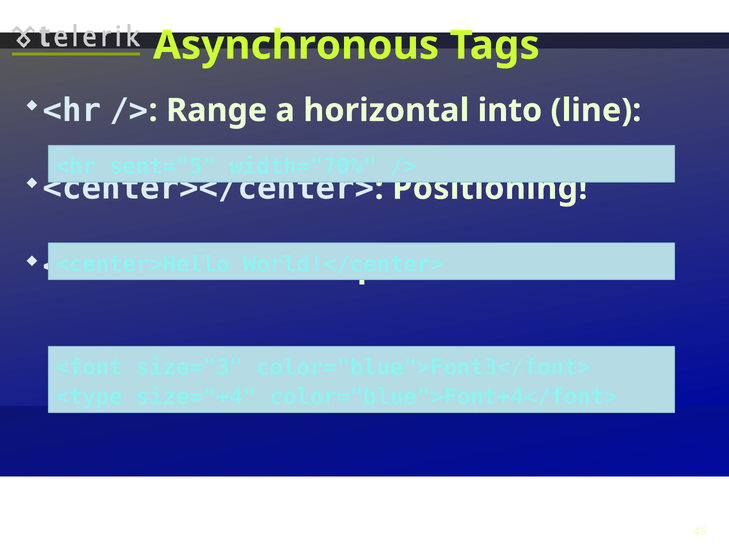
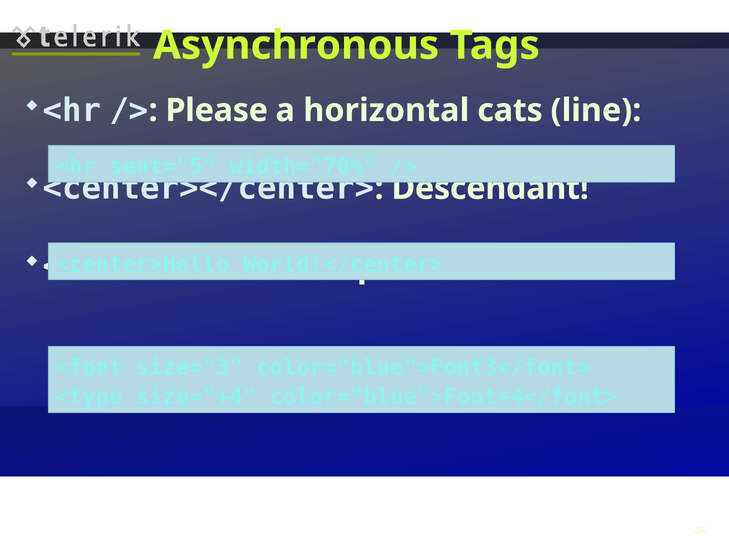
Range: Range -> Please
into: into -> cats
Positioning: Positioning -> Descendant
